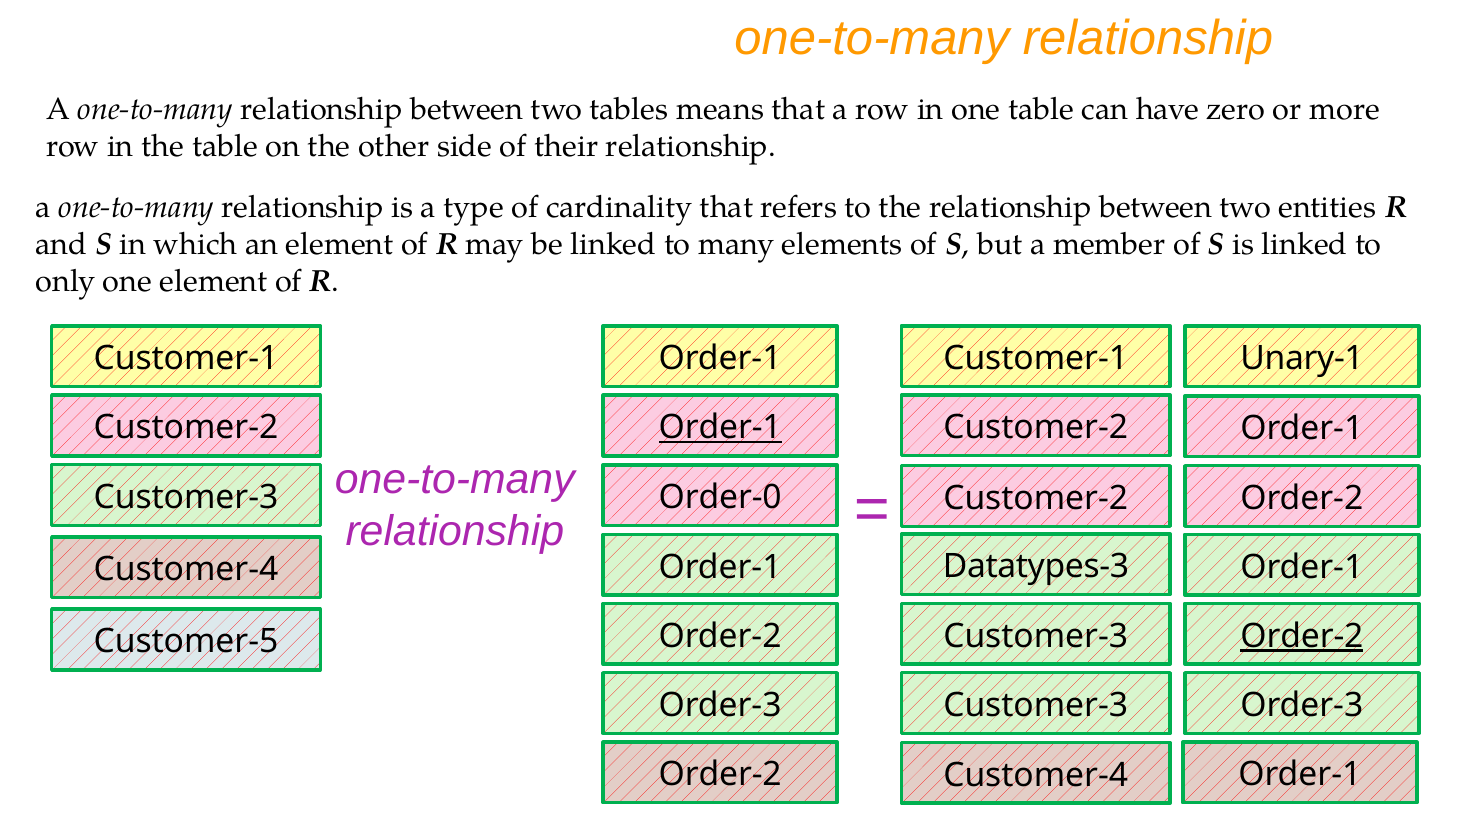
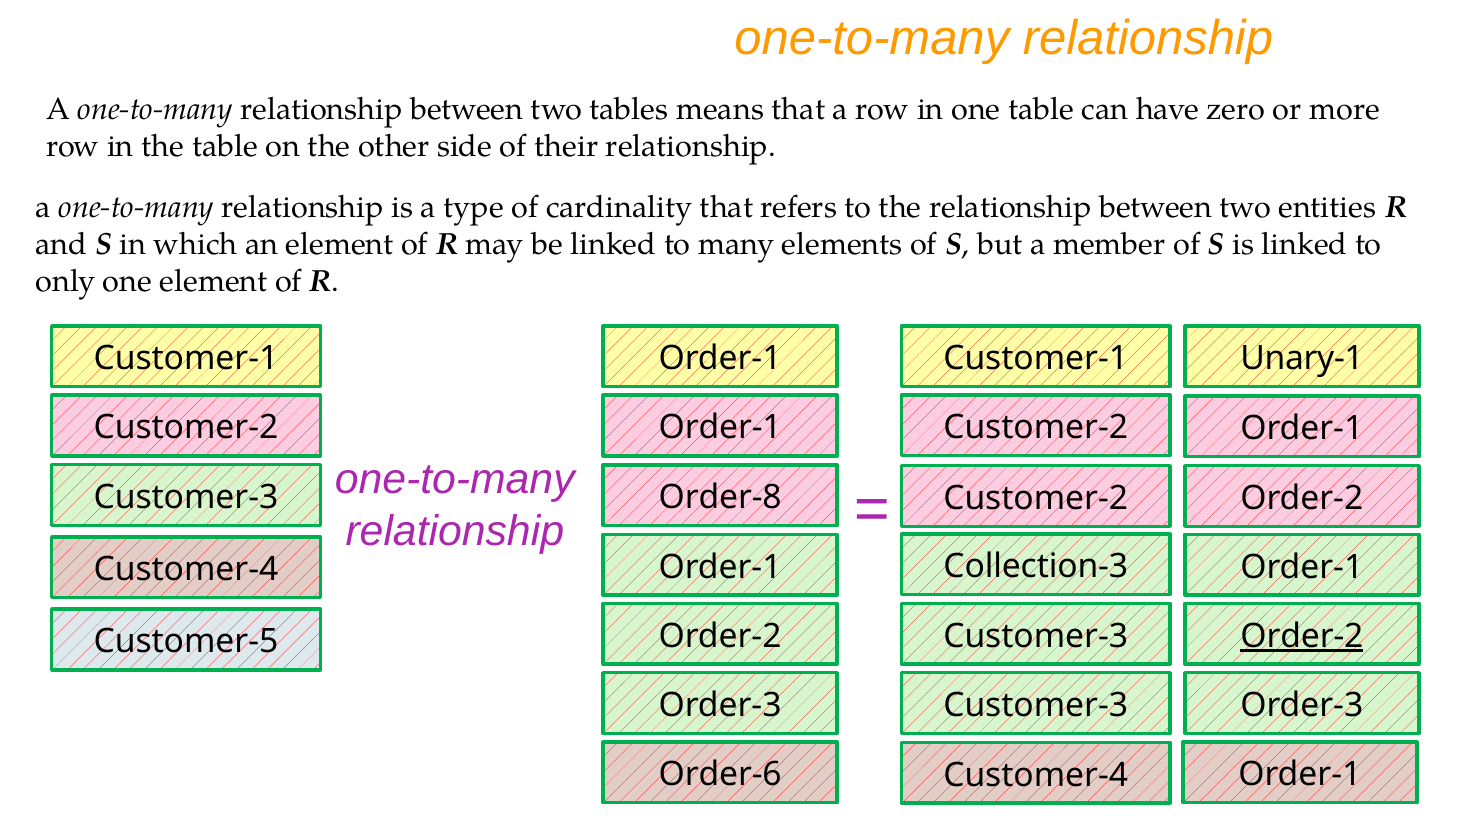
Order-1 at (720, 428) underline: present -> none
Order-0: Order-0 -> Order-8
Datatypes-3: Datatypes-3 -> Collection-3
Order-2 at (720, 775): Order-2 -> Order-6
